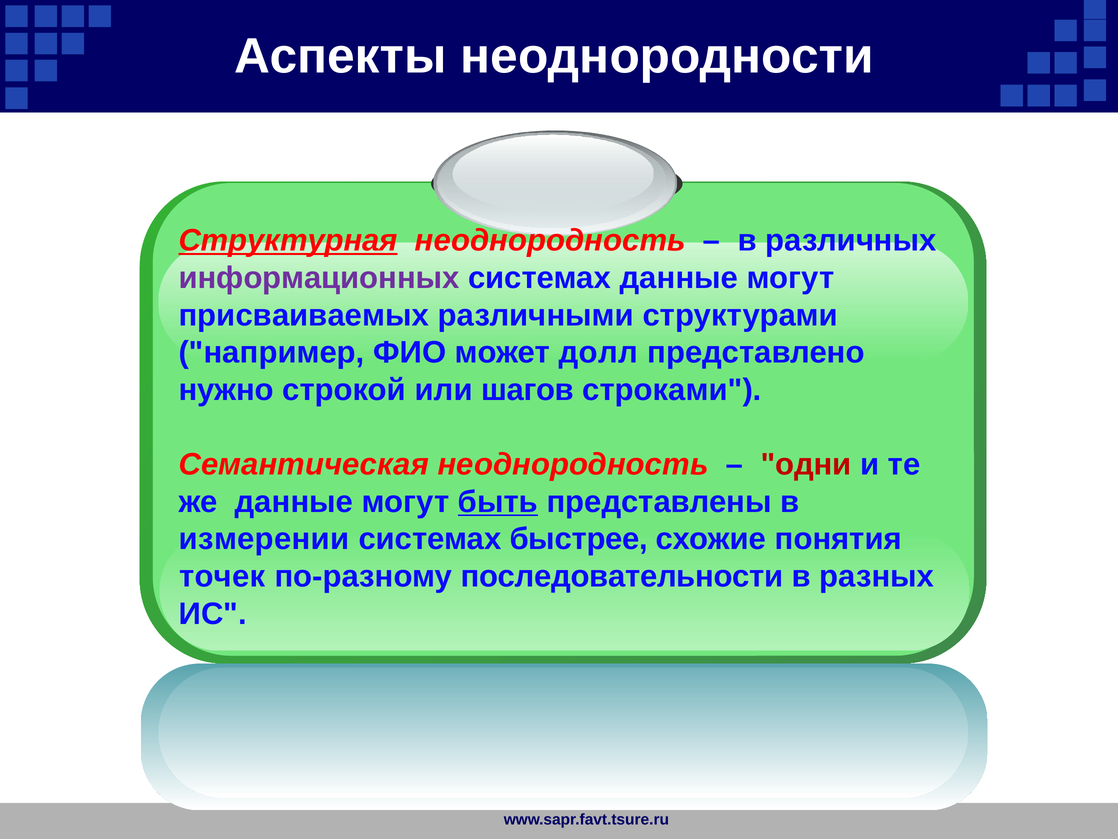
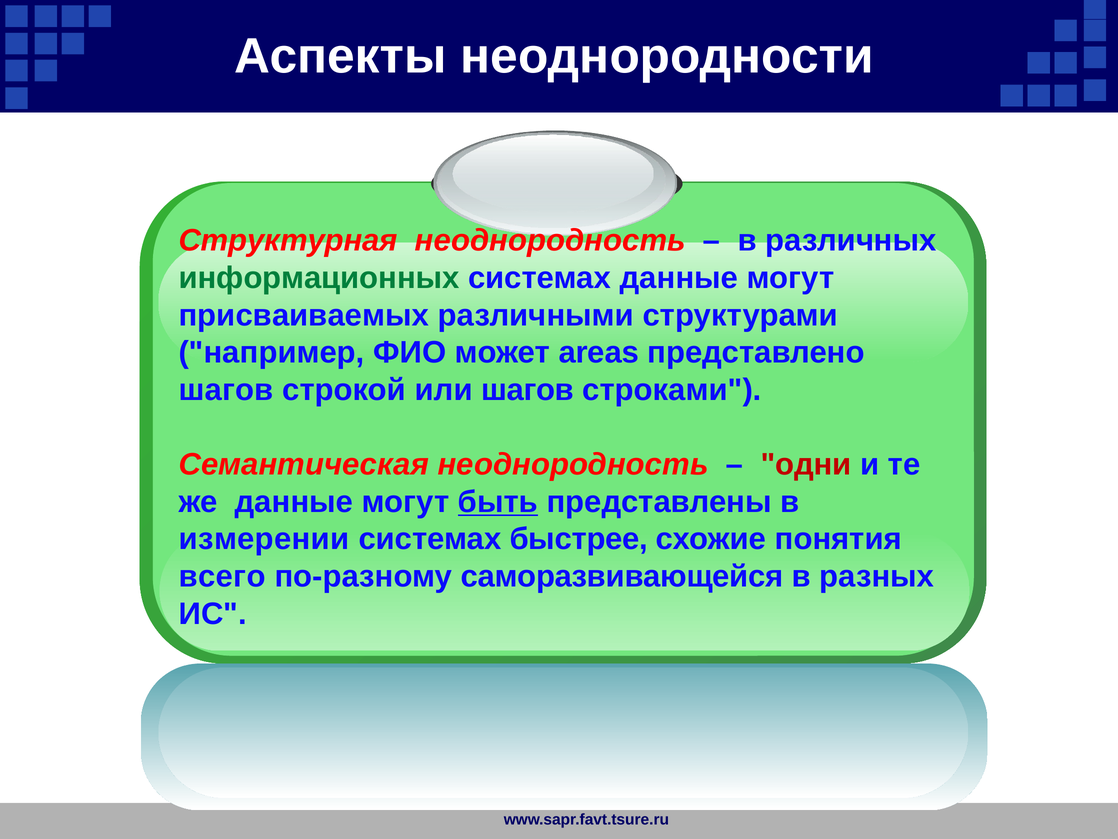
Структурная underline: present -> none
информационных colour: purple -> green
долл: долл -> areas
нужно at (226, 390): нужно -> шагов
точек: точек -> всего
последовательности: последовательности -> саморазвивающейся
